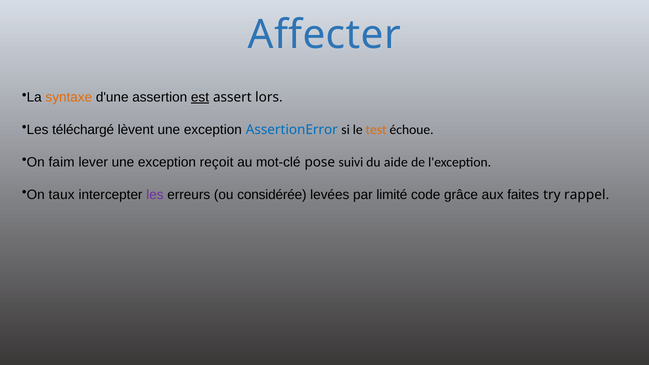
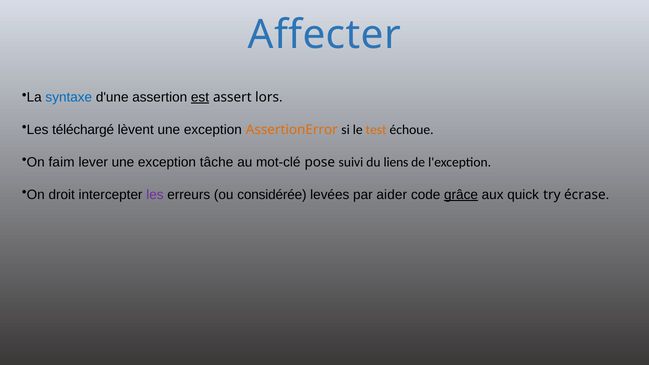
syntaxe colour: orange -> blue
AssertionError colour: blue -> orange
reçoit: reçoit -> tâche
aide: aide -> liens
taux: taux -> droit
limité: limité -> aider
grâce underline: none -> present
faites: faites -> quick
rappel: rappel -> écrase
